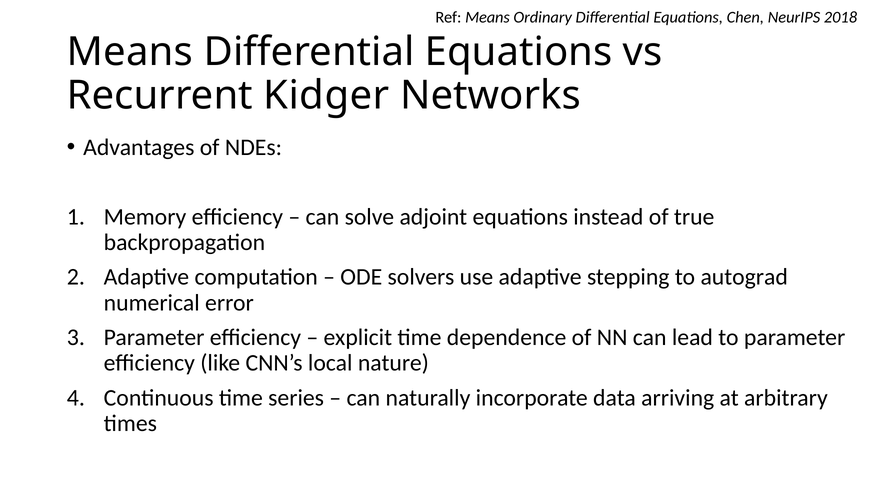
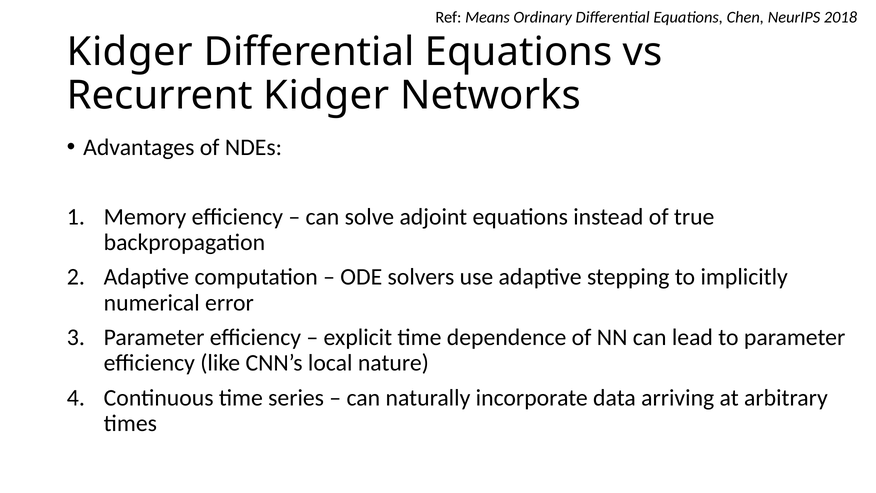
Means at (130, 52): Means -> Kidger
autograd: autograd -> implicitly
